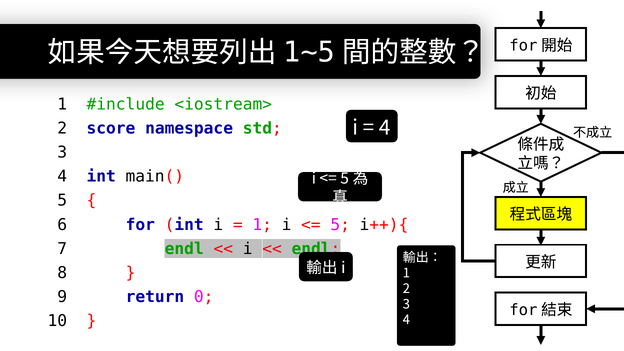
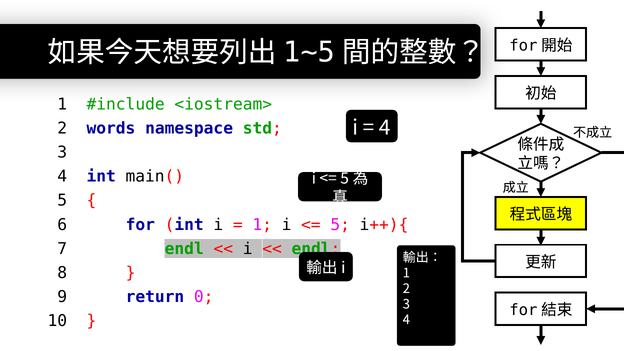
score: score -> words
